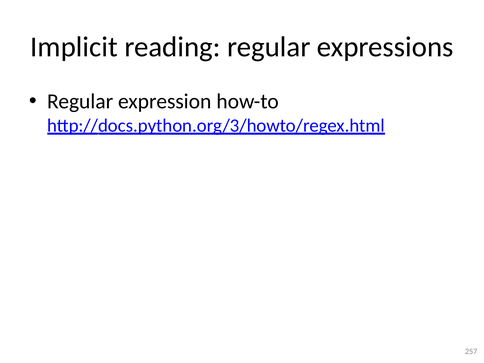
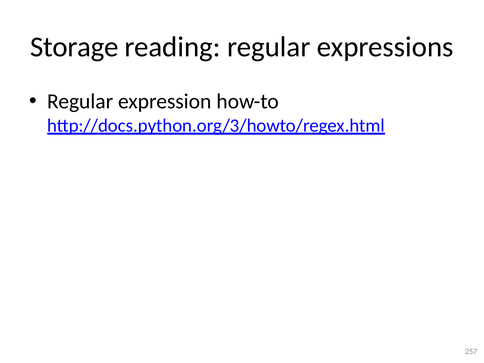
Implicit: Implicit -> Storage
